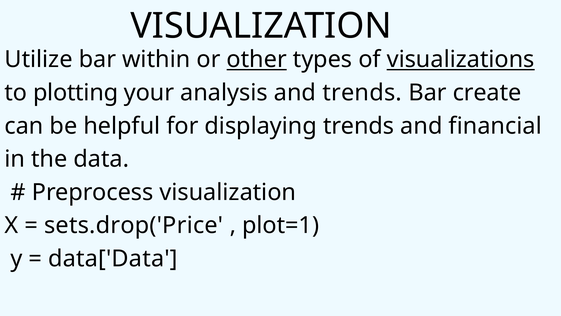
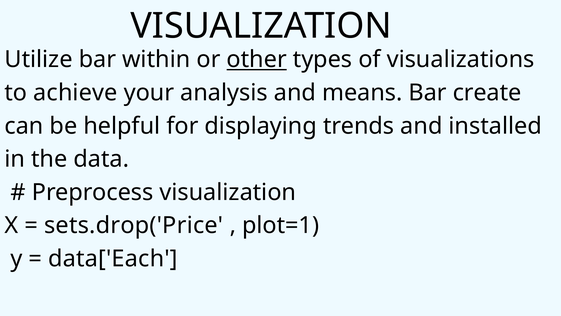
visualizations underline: present -> none
plotting: plotting -> achieve
and trends: trends -> means
financial: financial -> installed
data['Data: data['Data -> data['Each
